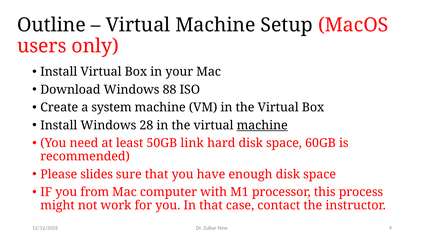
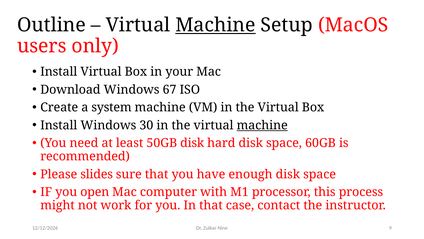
Machine at (215, 25) underline: none -> present
88: 88 -> 67
28: 28 -> 30
50GB link: link -> disk
from: from -> open
